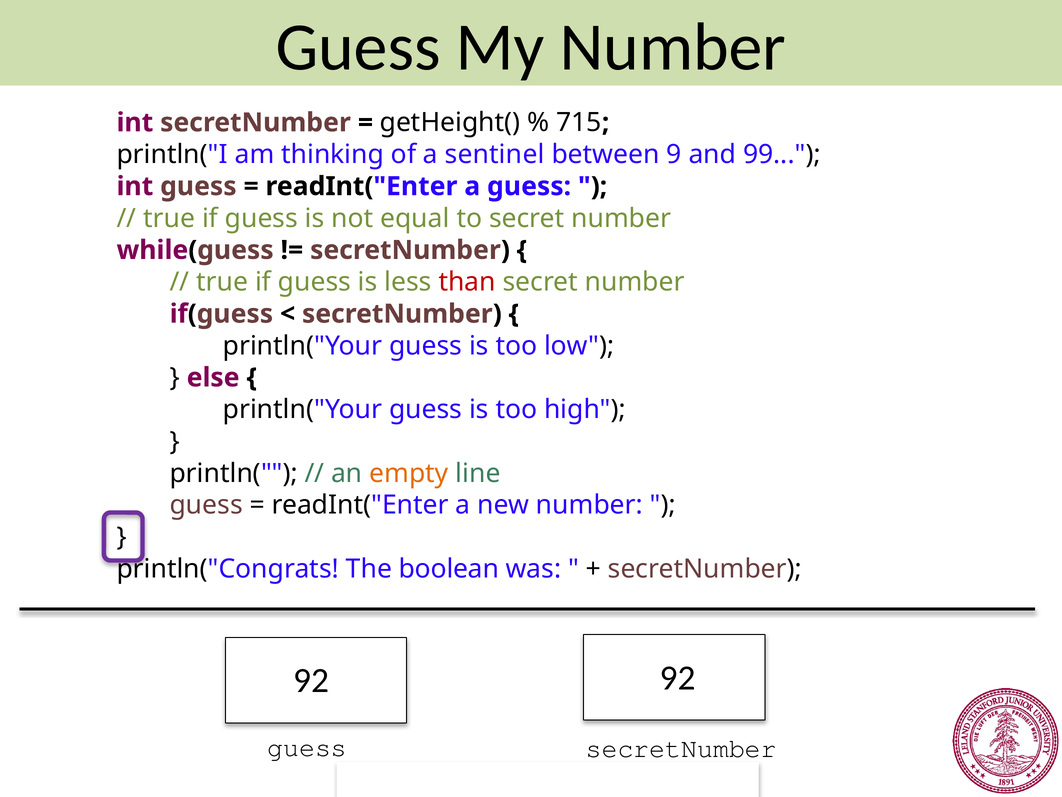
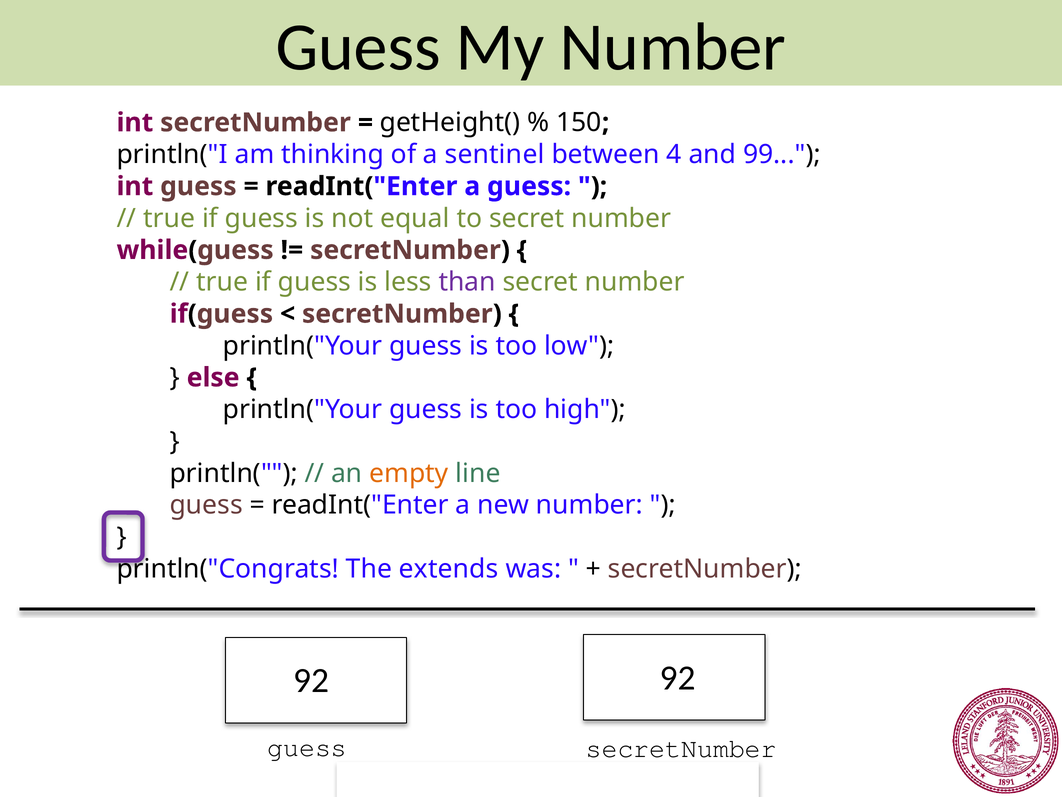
715: 715 -> 150
9: 9 -> 4
than colour: red -> purple
boolean: boolean -> extends
